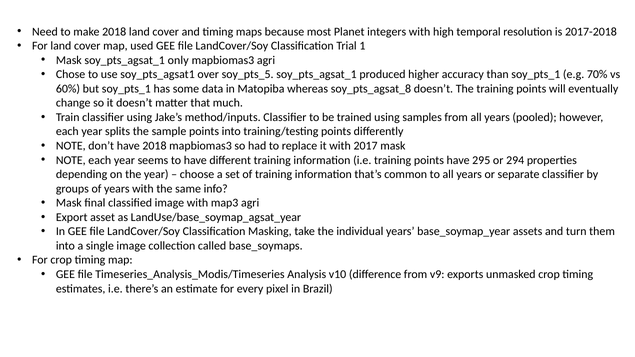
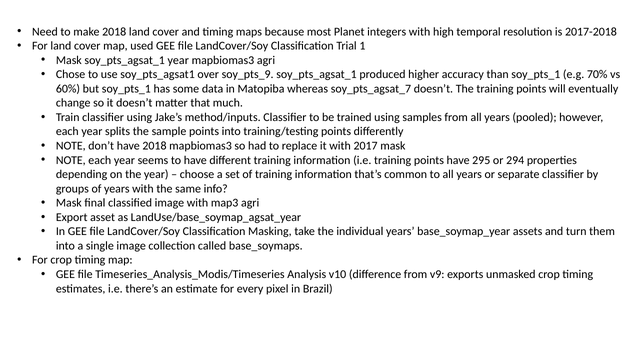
soy_pts_agsat_1 only: only -> year
soy_pts_5: soy_pts_5 -> soy_pts_9
soy_pts_agsat_8: soy_pts_agsat_8 -> soy_pts_agsat_7
